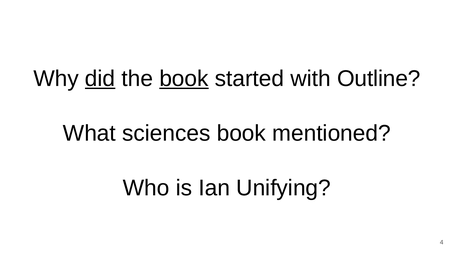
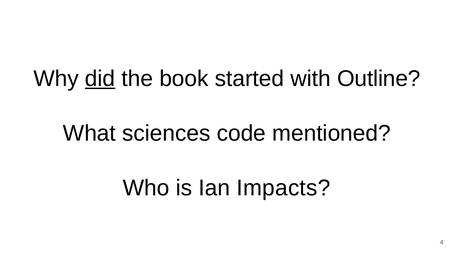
book at (184, 78) underline: present -> none
sciences book: book -> code
Unifying: Unifying -> Impacts
